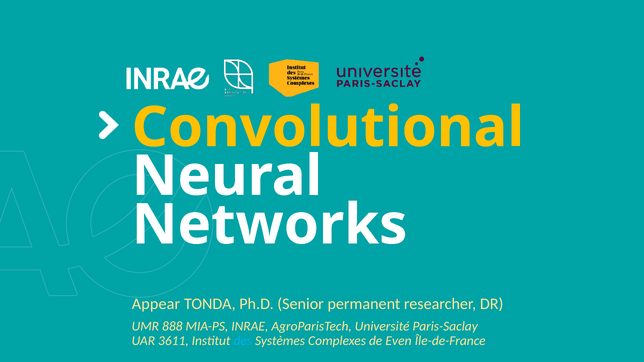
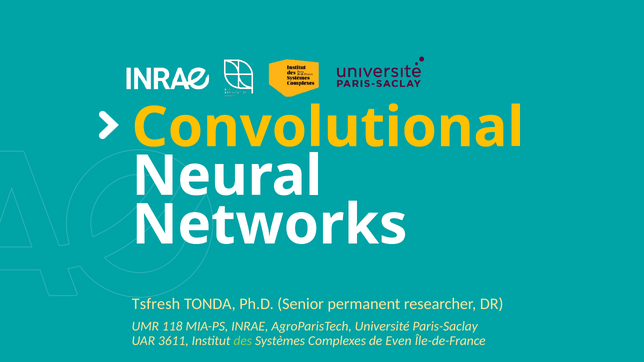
Appear: Appear -> Tsfresh
888: 888 -> 118
des colour: light blue -> light green
